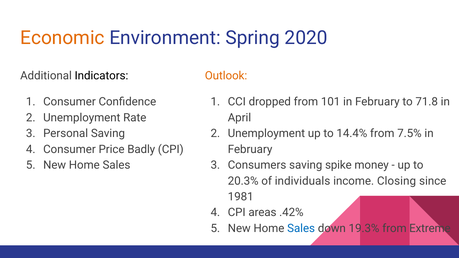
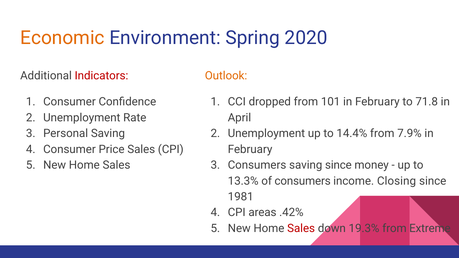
Indicators colour: black -> red
7.5%: 7.5% -> 7.9%
Price Badly: Badly -> Sales
saving spike: spike -> since
20.3%: 20.3% -> 13.3%
of individuals: individuals -> consumers
Sales at (301, 229) colour: blue -> red
